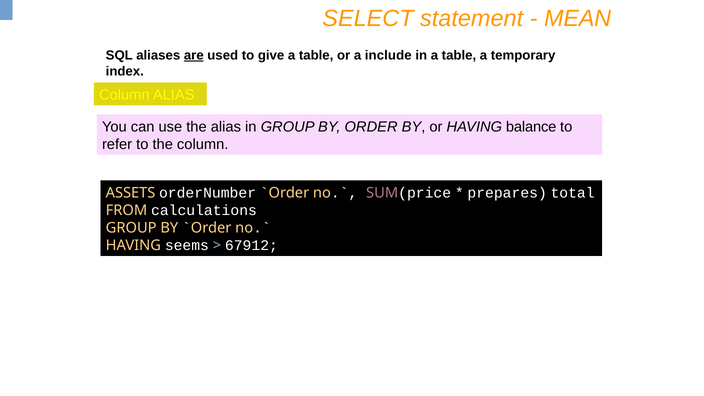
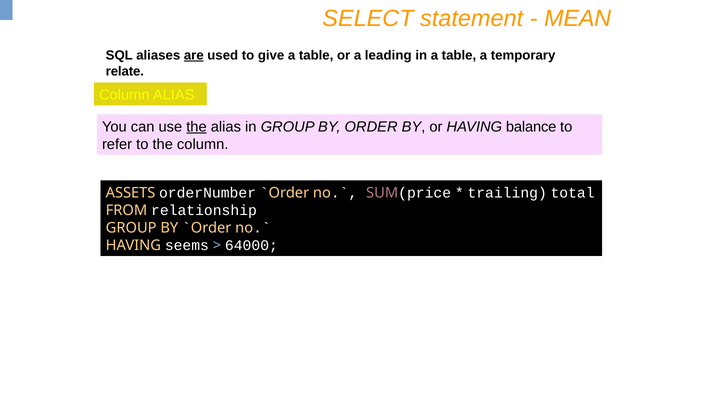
include: include -> leading
index: index -> relate
the at (196, 127) underline: none -> present
prepares: prepares -> trailing
calculations: calculations -> relationship
67912: 67912 -> 64000
